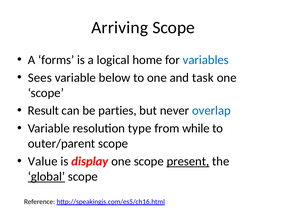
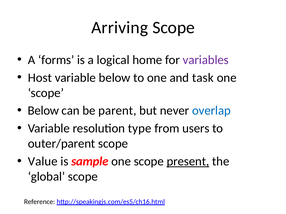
variables colour: blue -> purple
Sees: Sees -> Host
Result at (43, 111): Result -> Below
parties: parties -> parent
while: while -> users
display: display -> sample
global underline: present -> none
